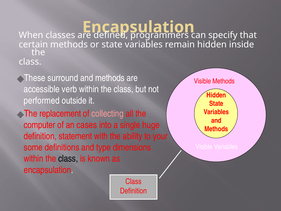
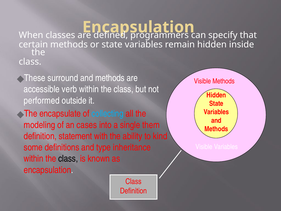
replacement: replacement -> encapsulate
collecting colour: pink -> light blue
computer: computer -> modeling
huge: huge -> them
your: your -> kind
dimensions: dimensions -> inheritance
